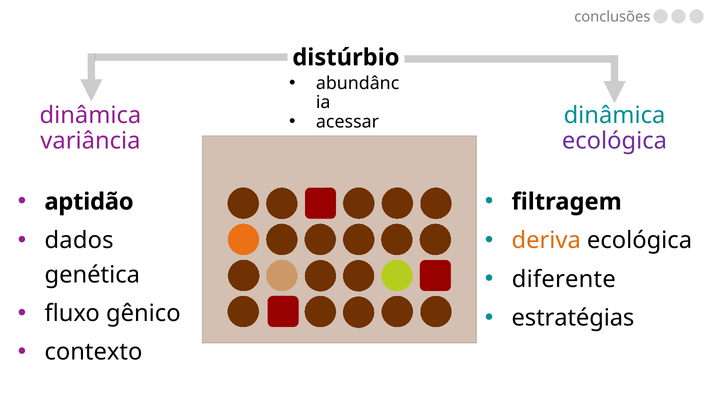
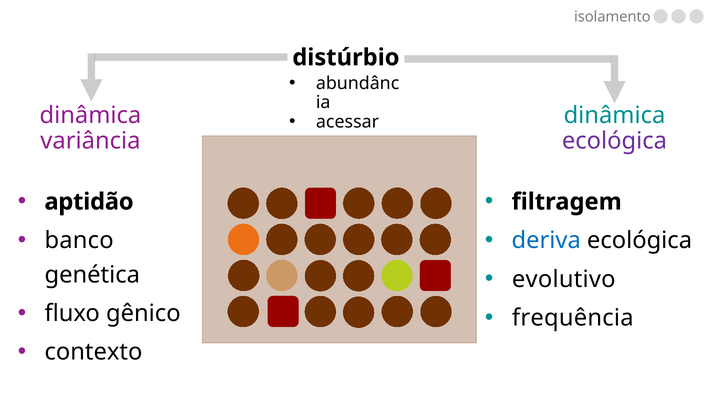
conclusões: conclusões -> isolamento
dados: dados -> banco
deriva colour: orange -> blue
diferente: diferente -> evolutivo
estratégias: estratégias -> frequência
